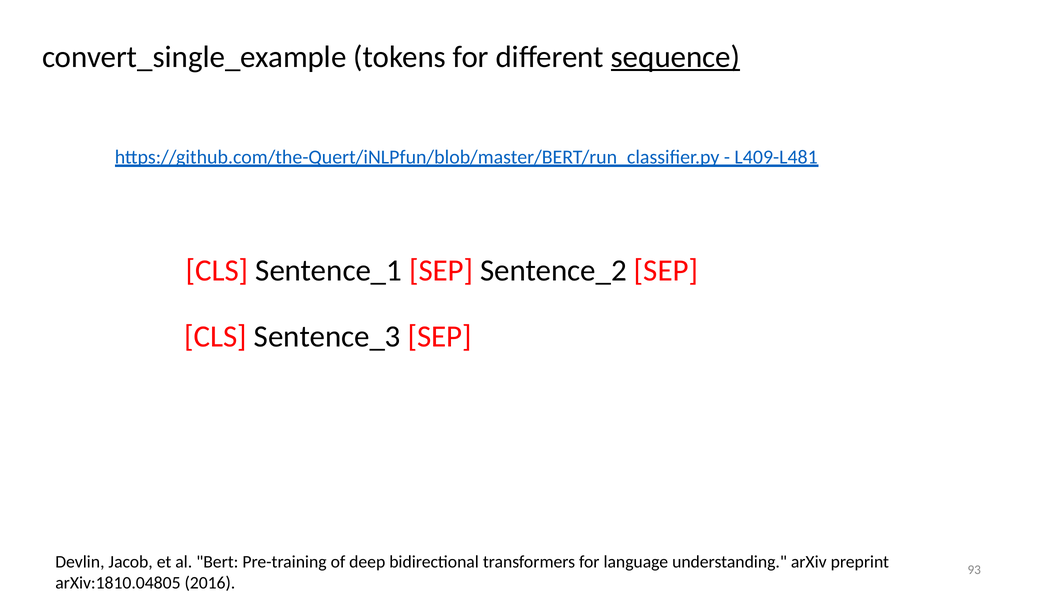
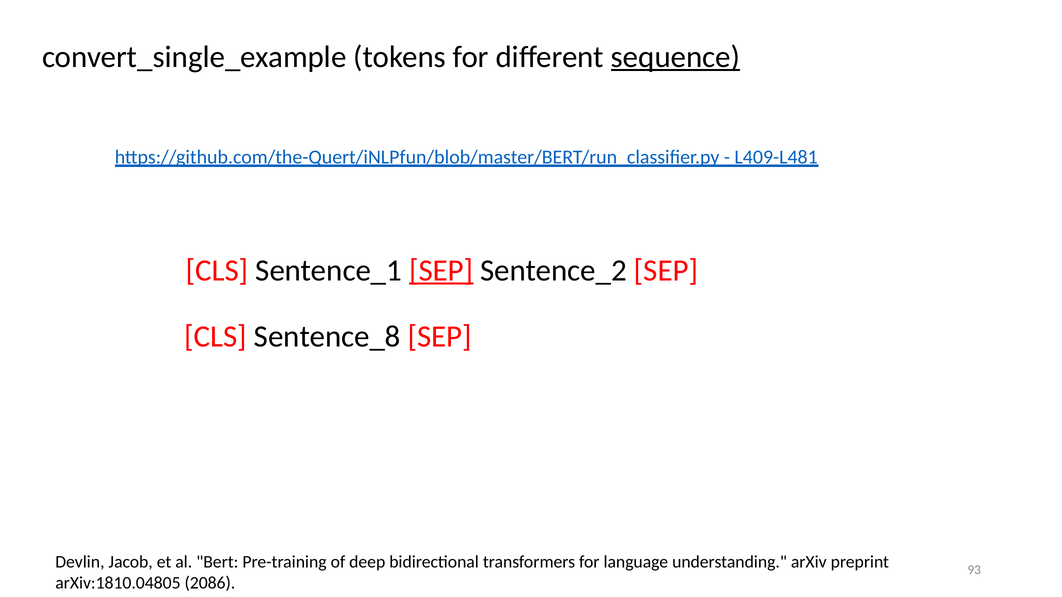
SEP at (441, 270) underline: none -> present
Sentence_3: Sentence_3 -> Sentence_8
2016: 2016 -> 2086
